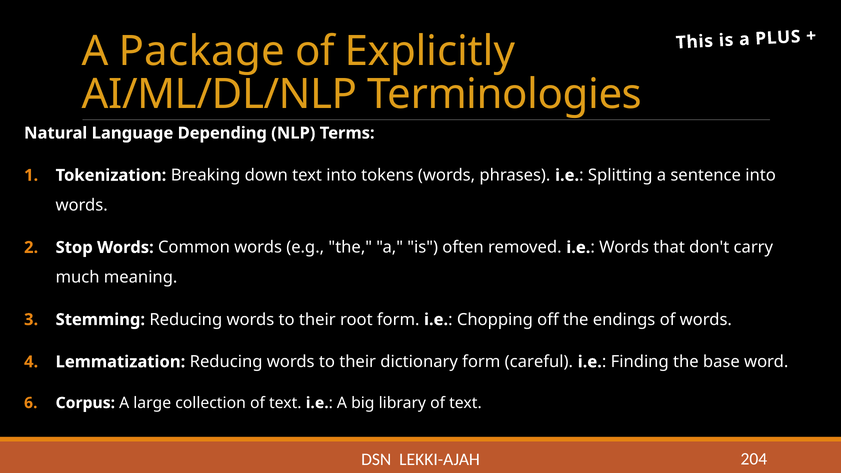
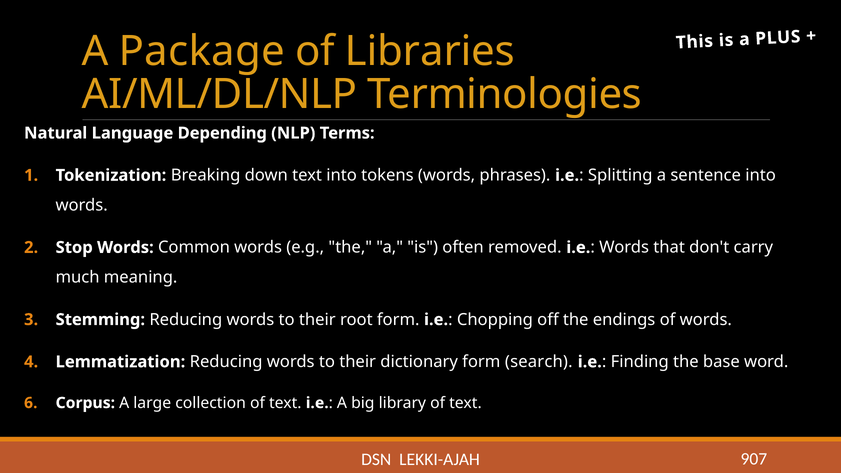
Explicitly: Explicitly -> Libraries
careful: careful -> search
204: 204 -> 907
